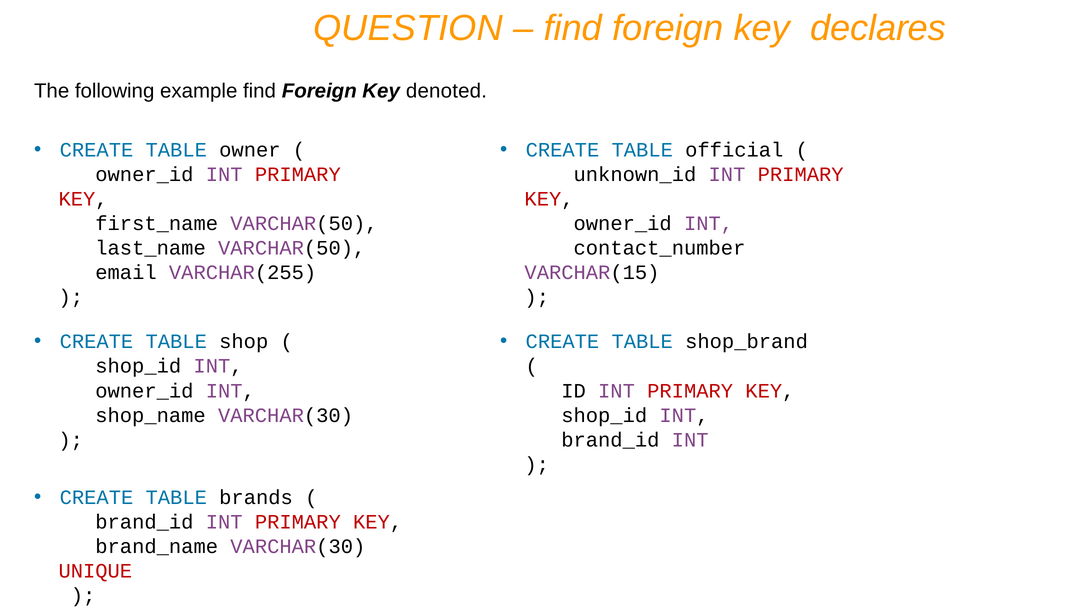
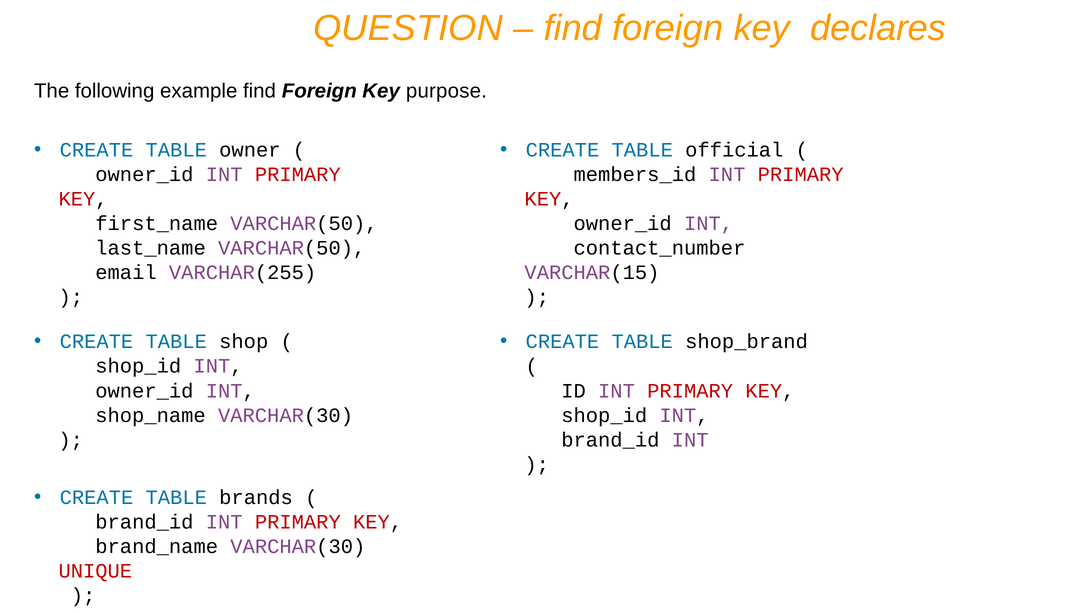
denoted: denoted -> purpose
unknown_id: unknown_id -> members_id
